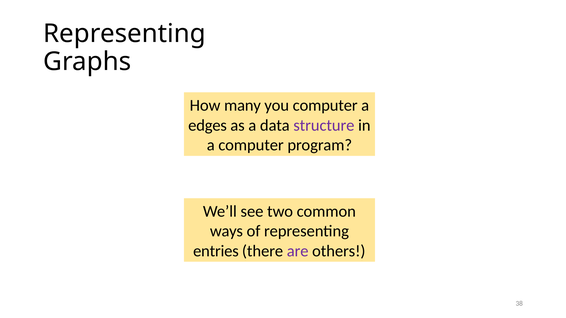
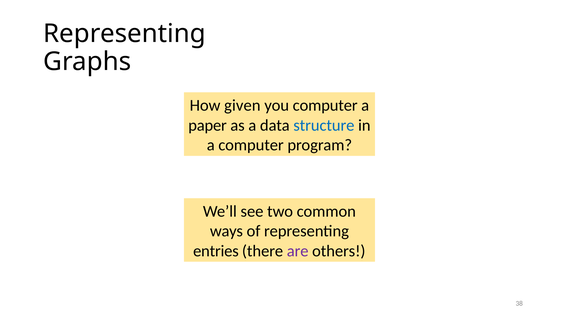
many: many -> given
edges: edges -> paper
structure colour: purple -> blue
